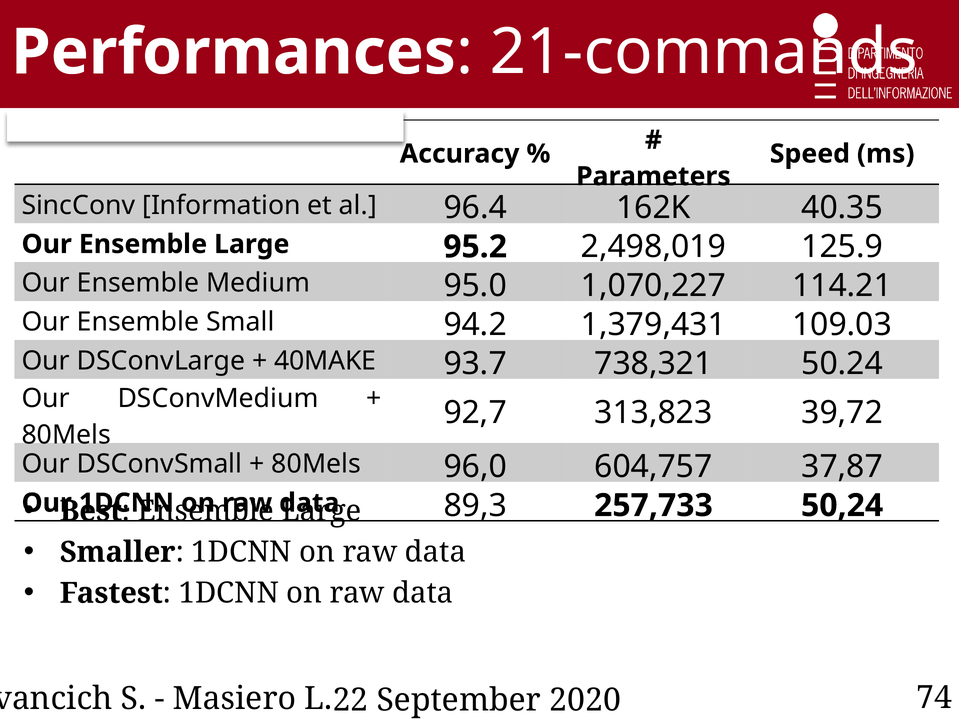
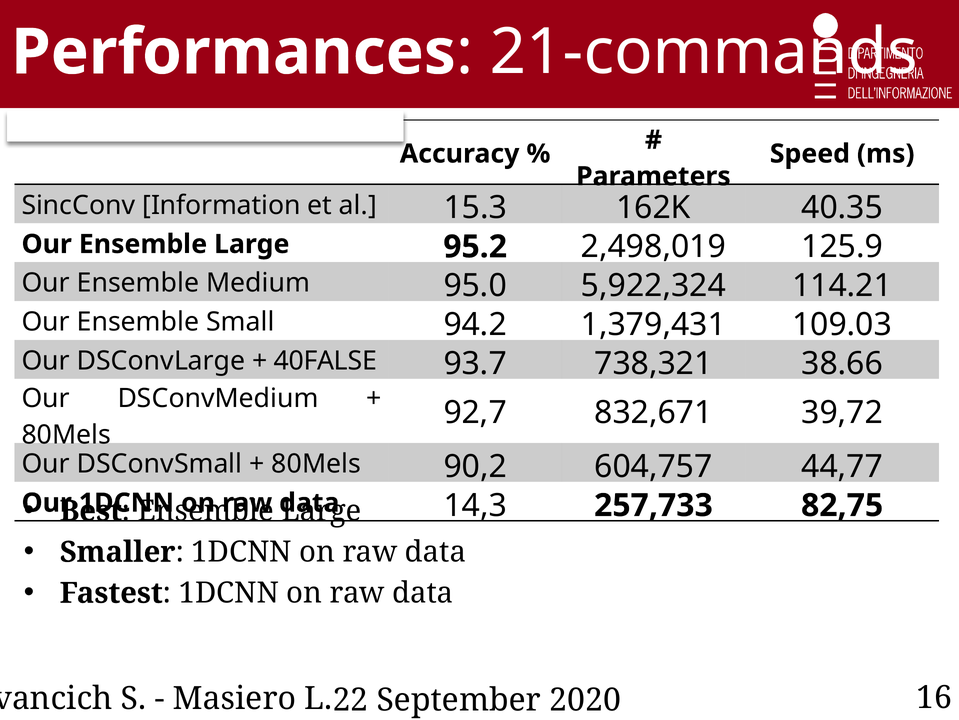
96.4: 96.4 -> 15.3
1,070,227: 1,070,227 -> 5,922,324
40MAKE: 40MAKE -> 40FALSE
50.24: 50.24 -> 38.66
313,823: 313,823 -> 832,671
96,0: 96,0 -> 90,2
37,87: 37,87 -> 44,77
89,3: 89,3 -> 14,3
50,24: 50,24 -> 82,75
74: 74 -> 16
